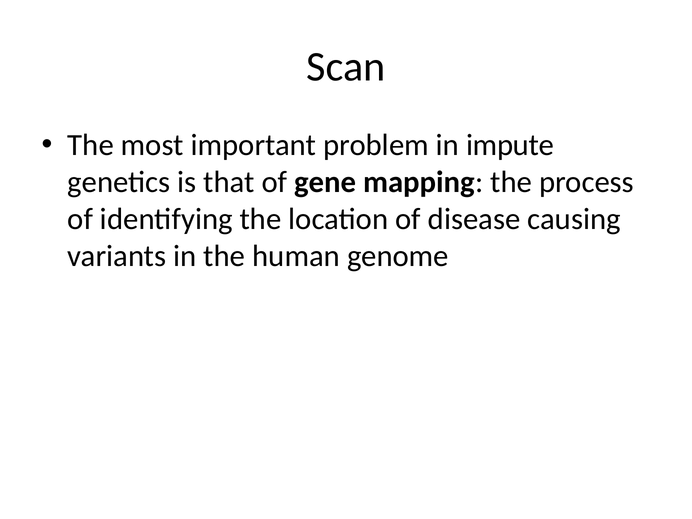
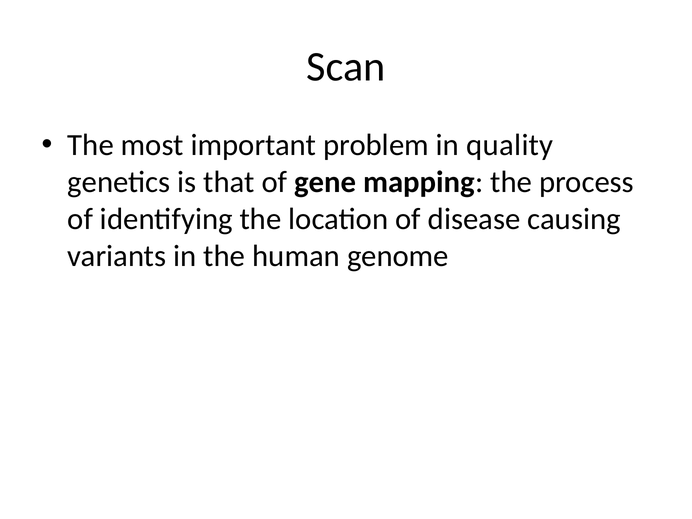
impute: impute -> quality
